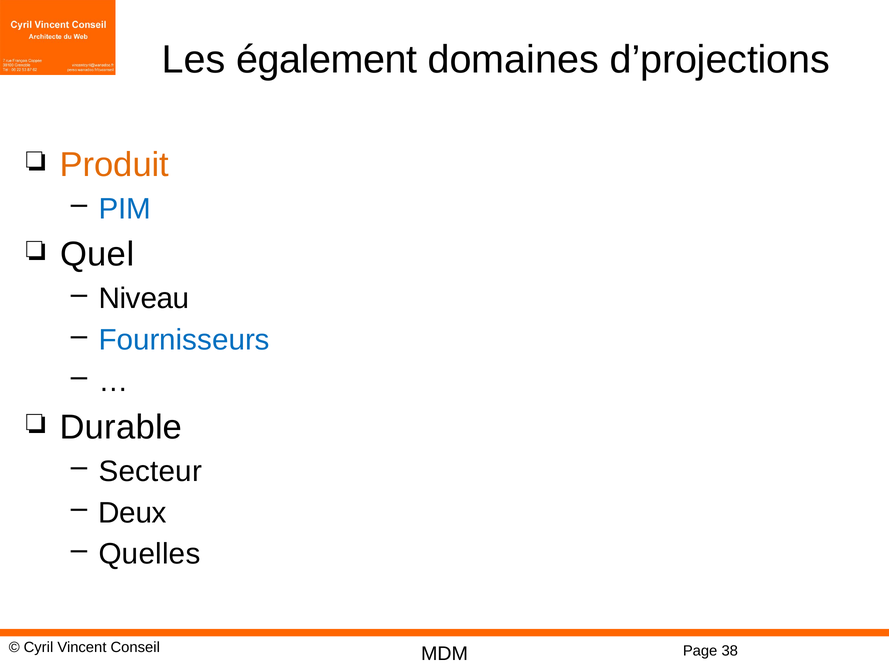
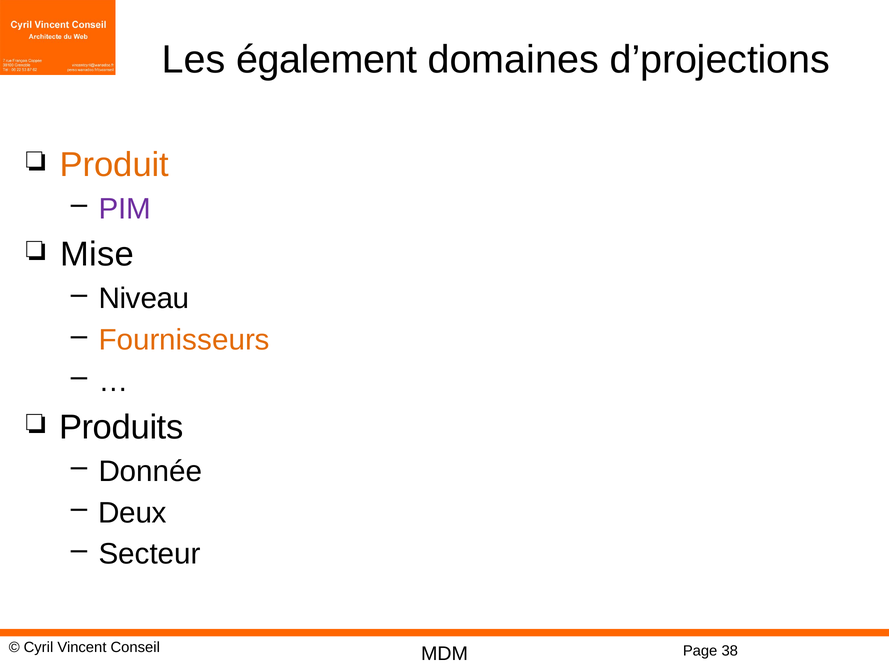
PIM colour: blue -> purple
Quel: Quel -> Mise
Fournisseurs colour: blue -> orange
Durable: Durable -> Produits
Secteur: Secteur -> Donnée
Quelles: Quelles -> Secteur
